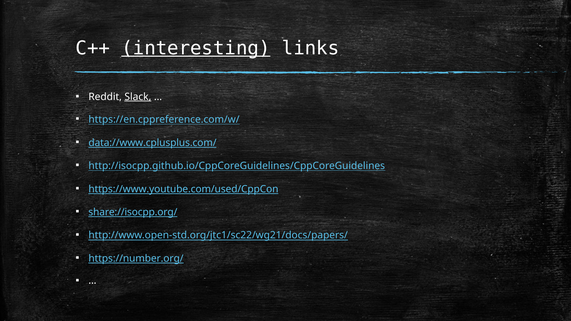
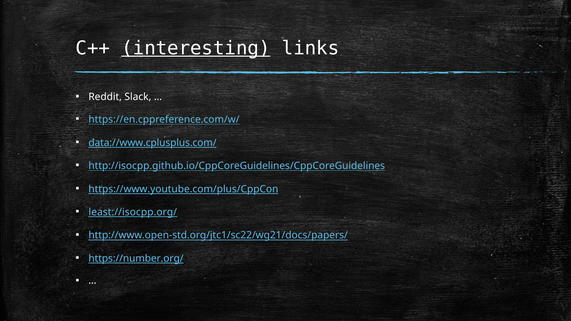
Slack underline: present -> none
https://www.youtube.com/used/CppCon: https://www.youtube.com/used/CppCon -> https://www.youtube.com/plus/CppCon
share://isocpp.org/: share://isocpp.org/ -> least://isocpp.org/
